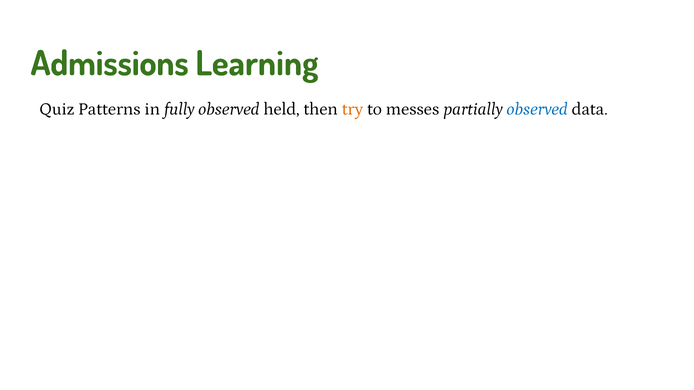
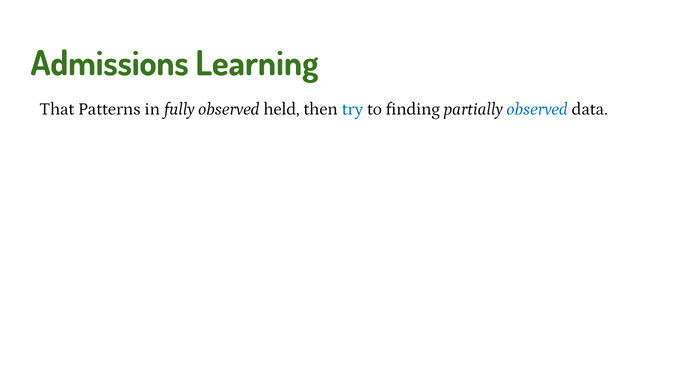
Quiz: Quiz -> That
try colour: orange -> blue
messes: messes -> finding
